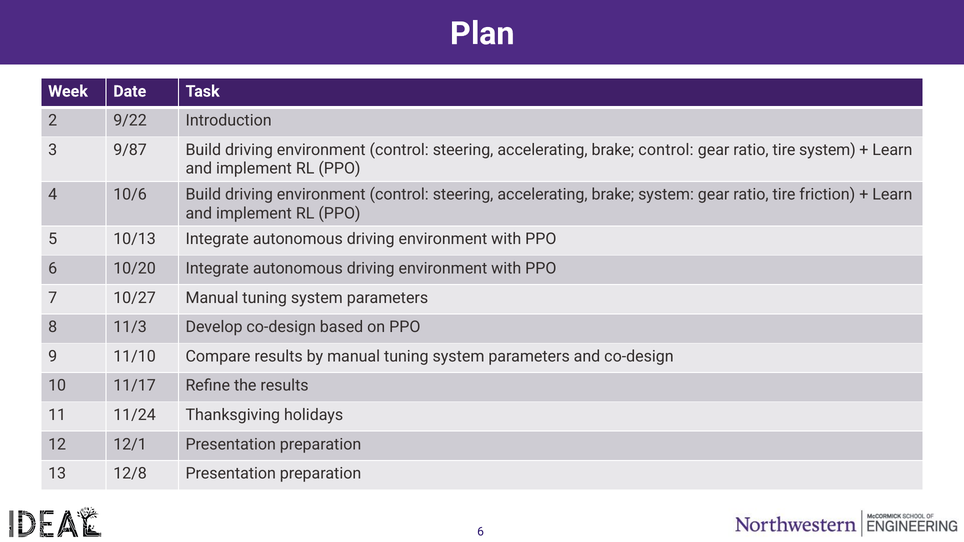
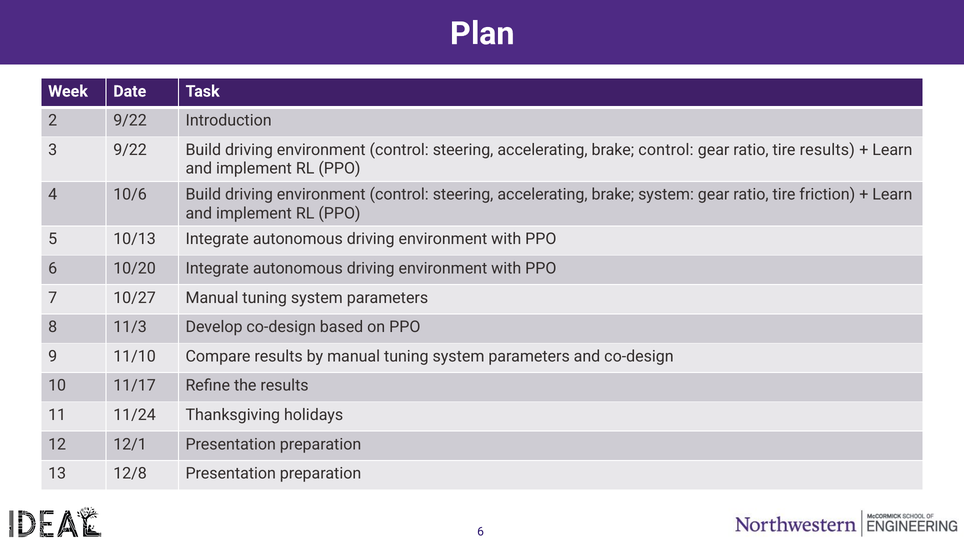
3 9/87: 9/87 -> 9/22
tire system: system -> results
